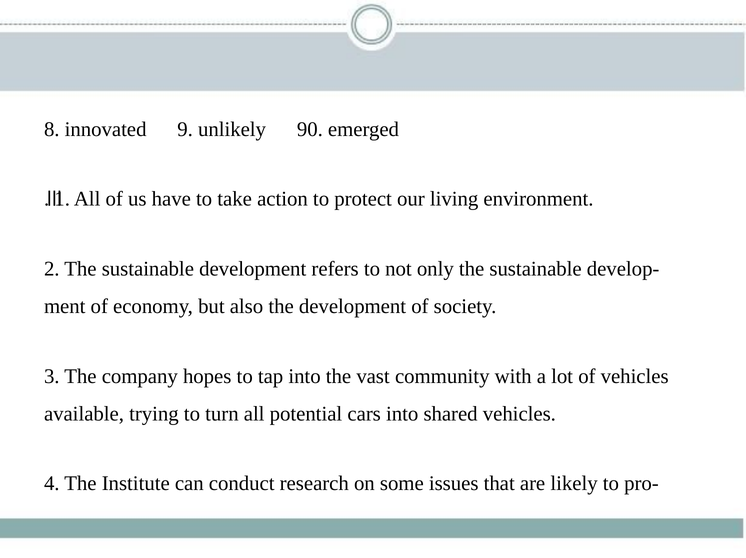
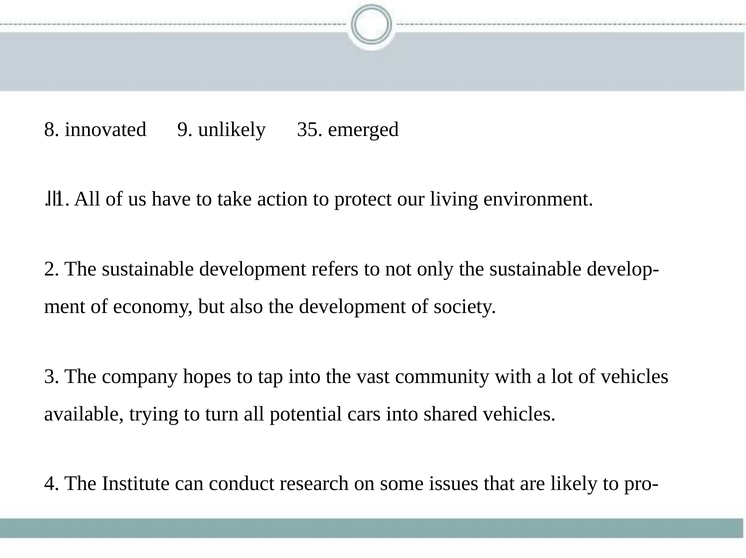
90: 90 -> 35
